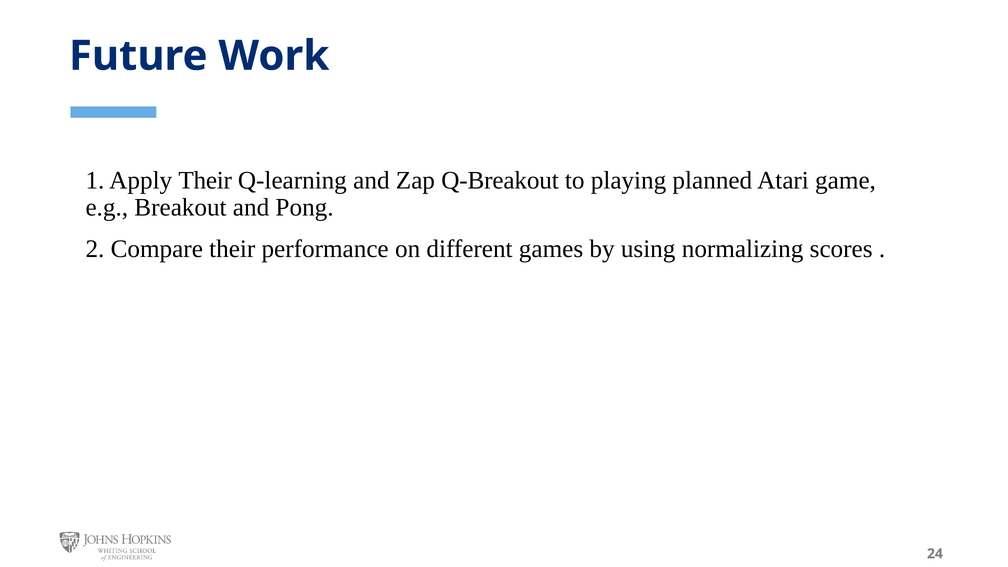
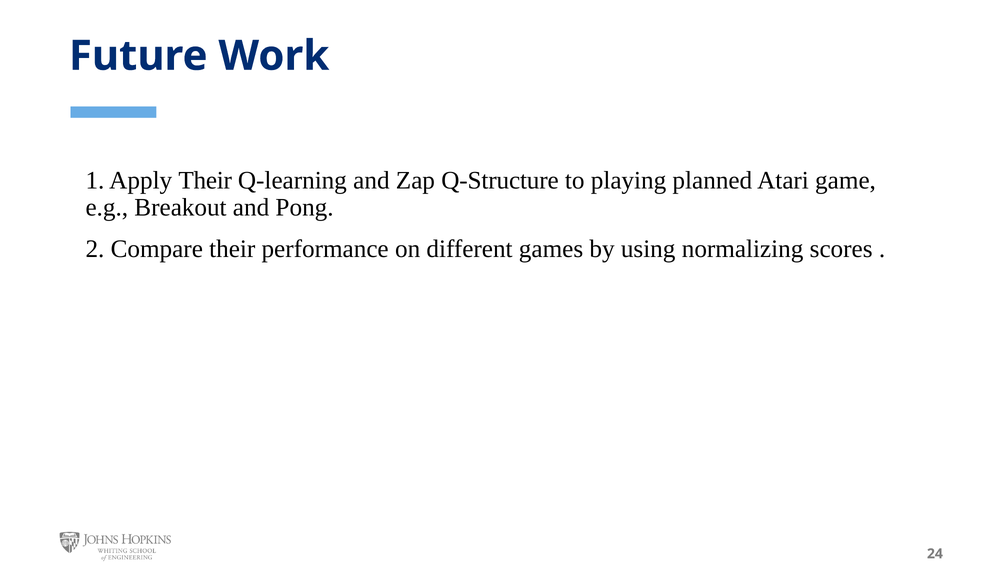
Q-Breakout: Q-Breakout -> Q-Structure
